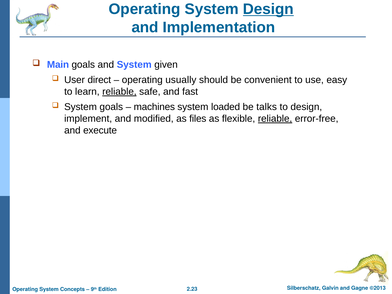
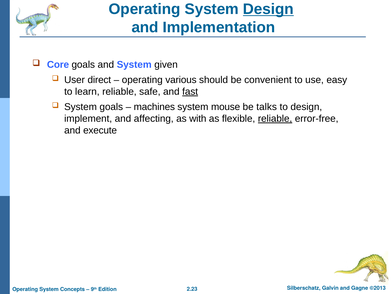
Main: Main -> Core
usually: usually -> various
reliable at (119, 92) underline: present -> none
fast underline: none -> present
loaded: loaded -> mouse
modified: modified -> affecting
files: files -> with
